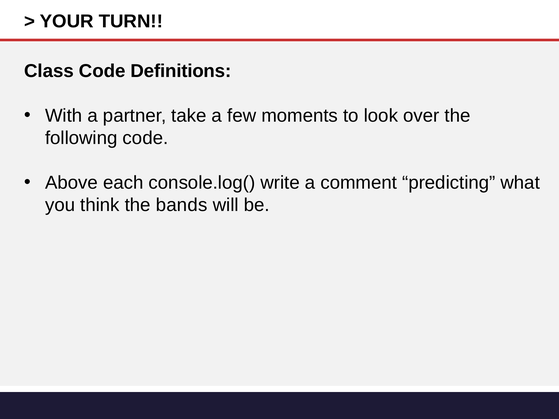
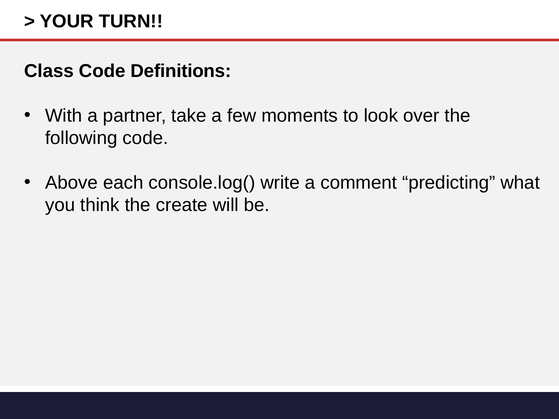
bands: bands -> create
